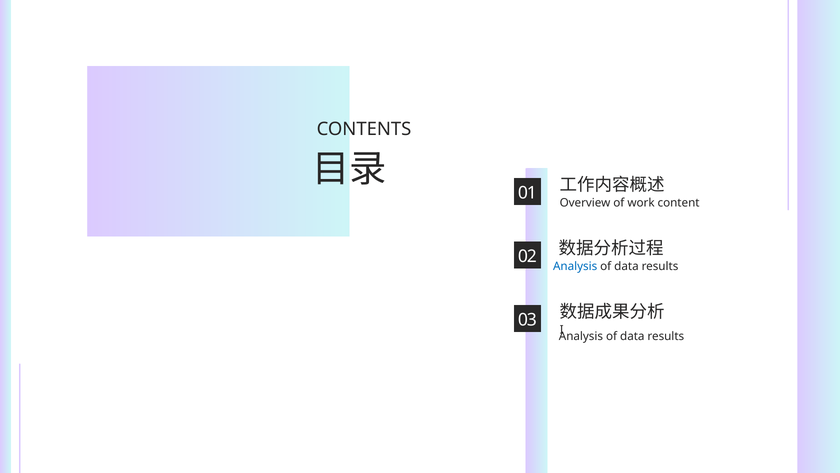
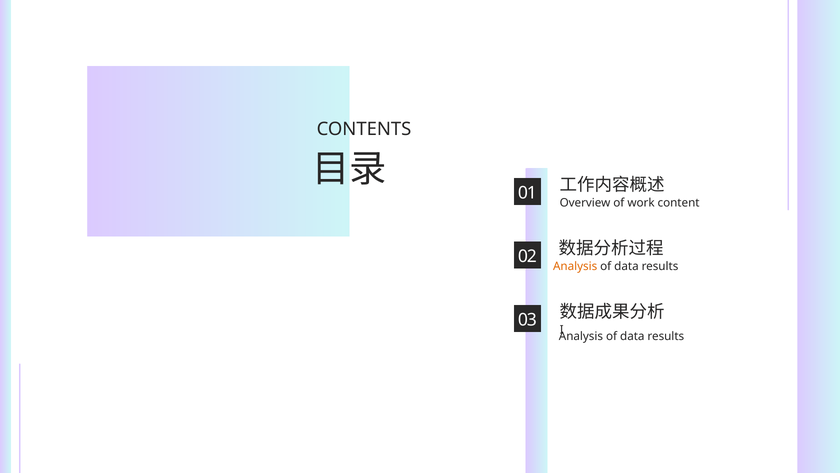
Analysis at (575, 266) colour: blue -> orange
